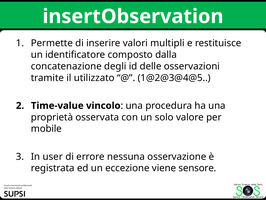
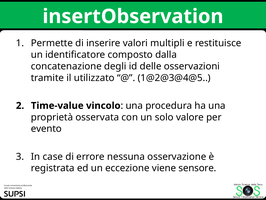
mobile: mobile -> evento
user: user -> case
